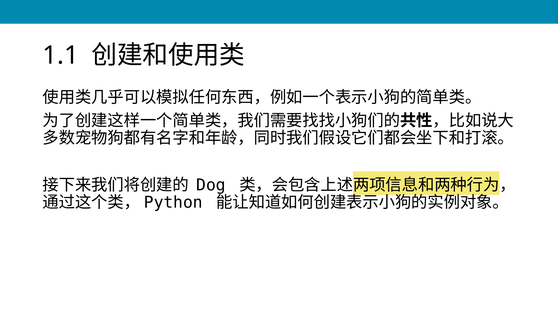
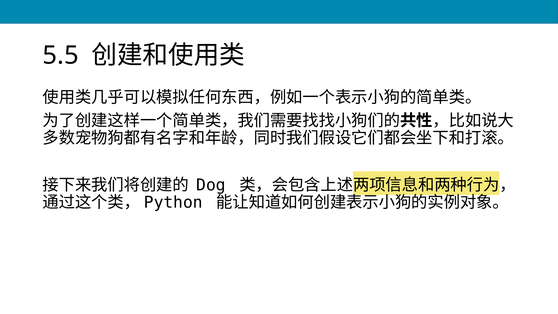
1.1: 1.1 -> 5.5
